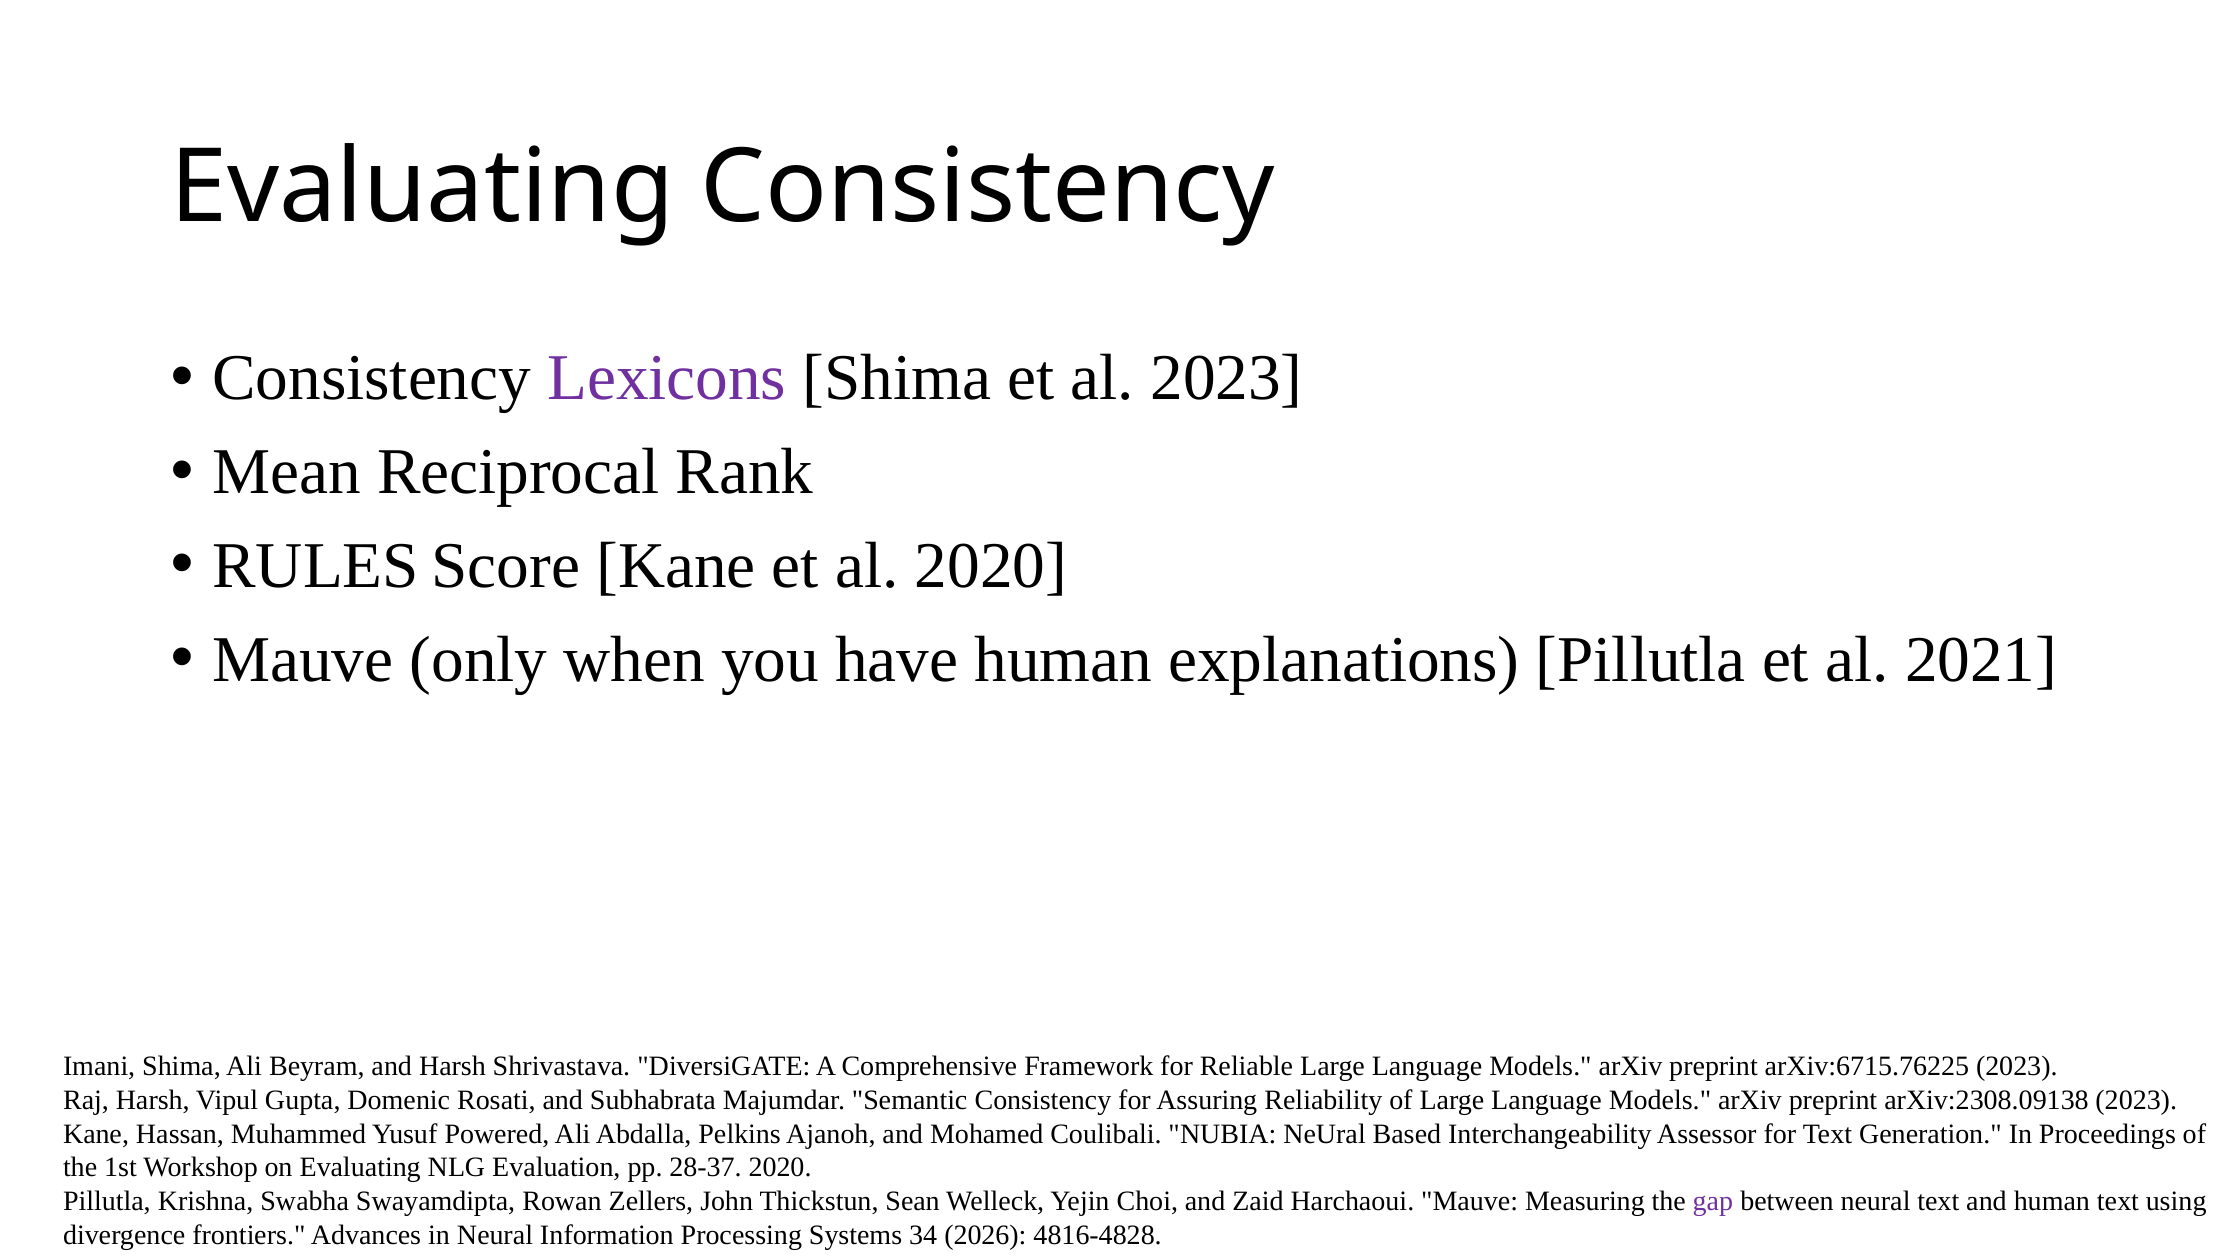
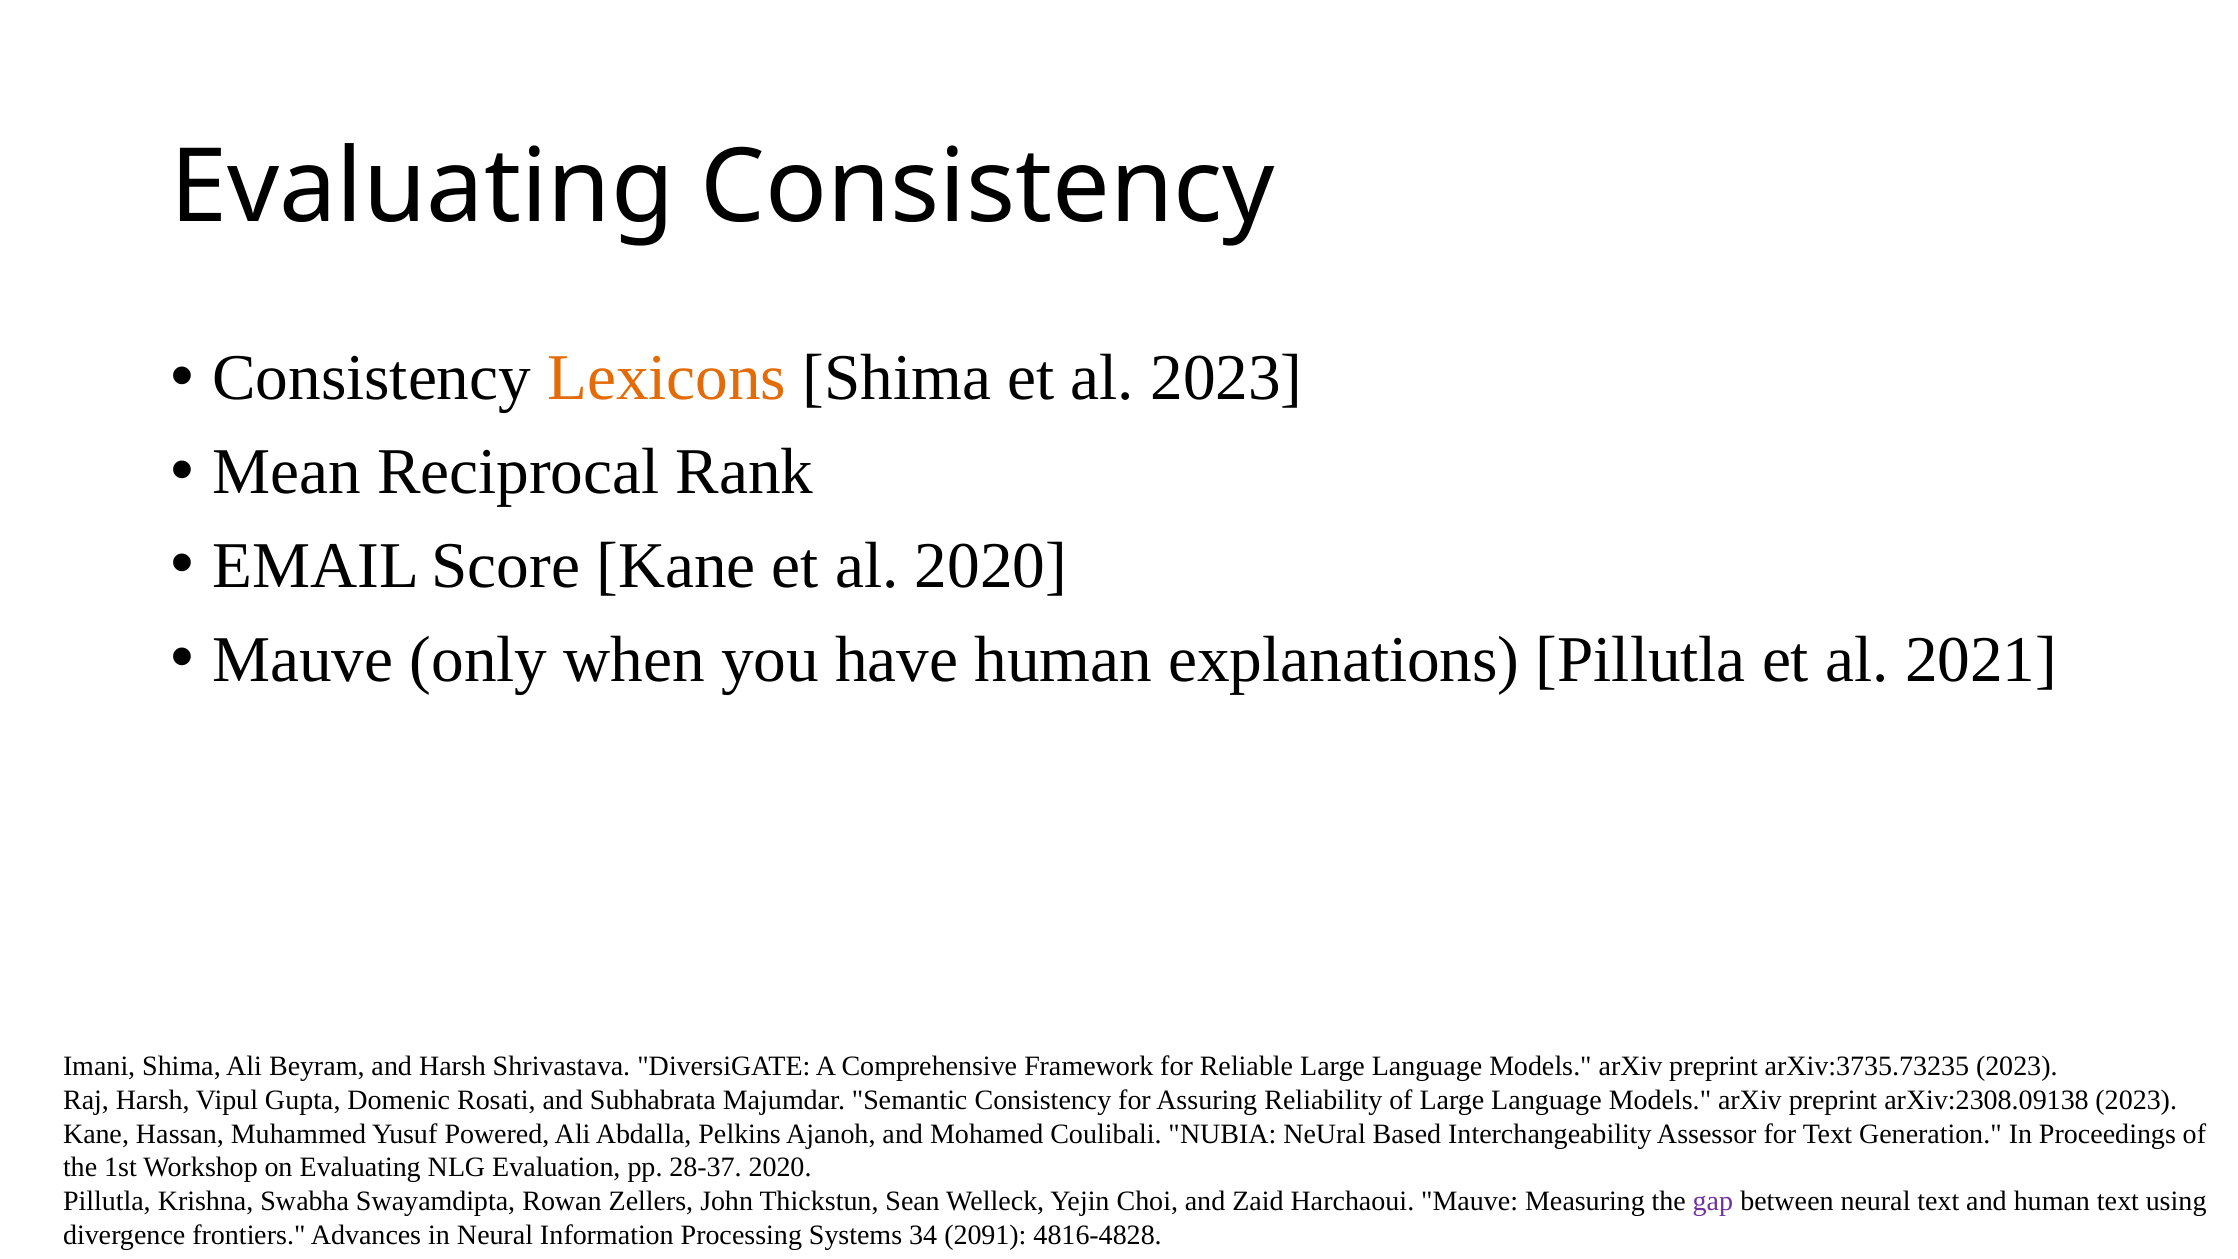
Lexicons colour: purple -> orange
RULES: RULES -> EMAIL
arXiv:6715.76225: arXiv:6715.76225 -> arXiv:3735.73235
2026: 2026 -> 2091
